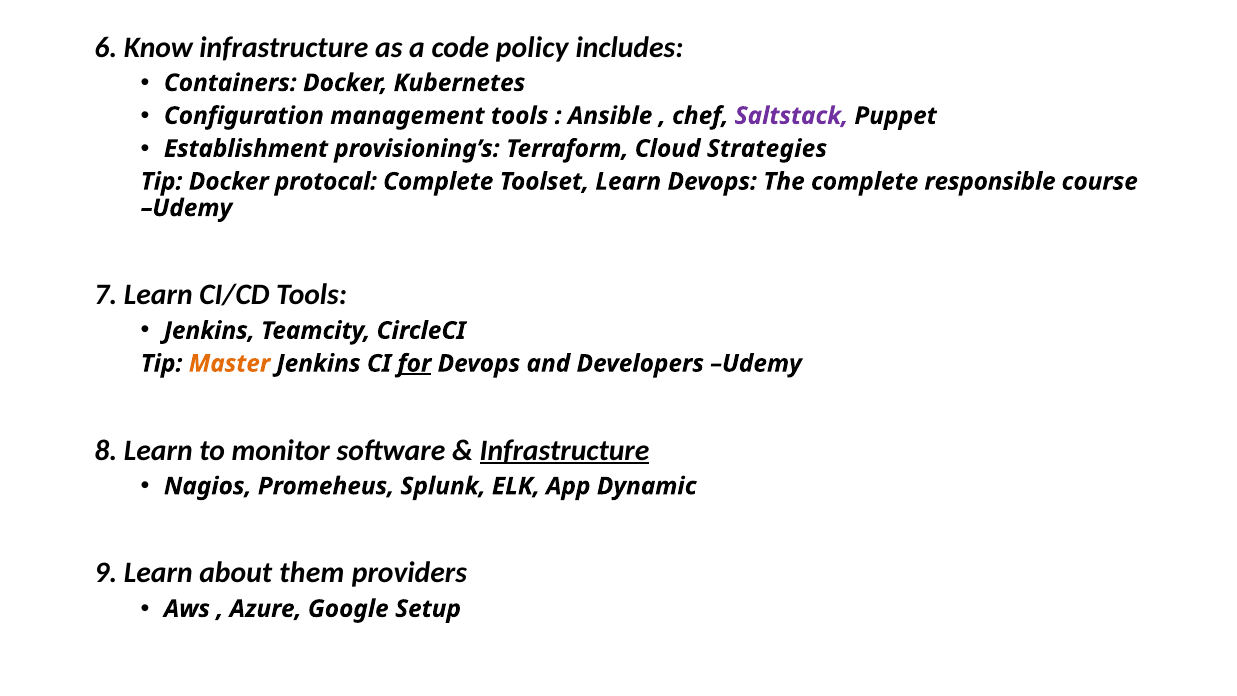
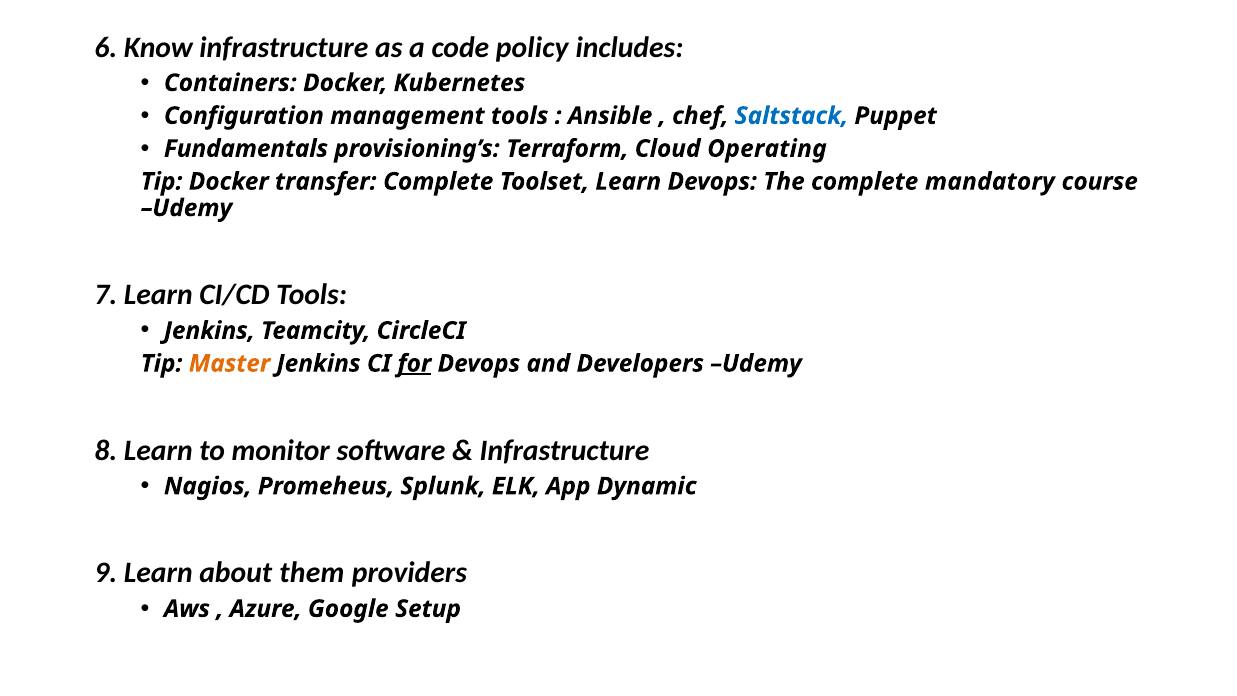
Saltstack colour: purple -> blue
Establishment: Establishment -> Fundamentals
Strategies: Strategies -> Operating
protocal: protocal -> transfer
responsible: responsible -> mandatory
Infrastructure at (565, 450) underline: present -> none
